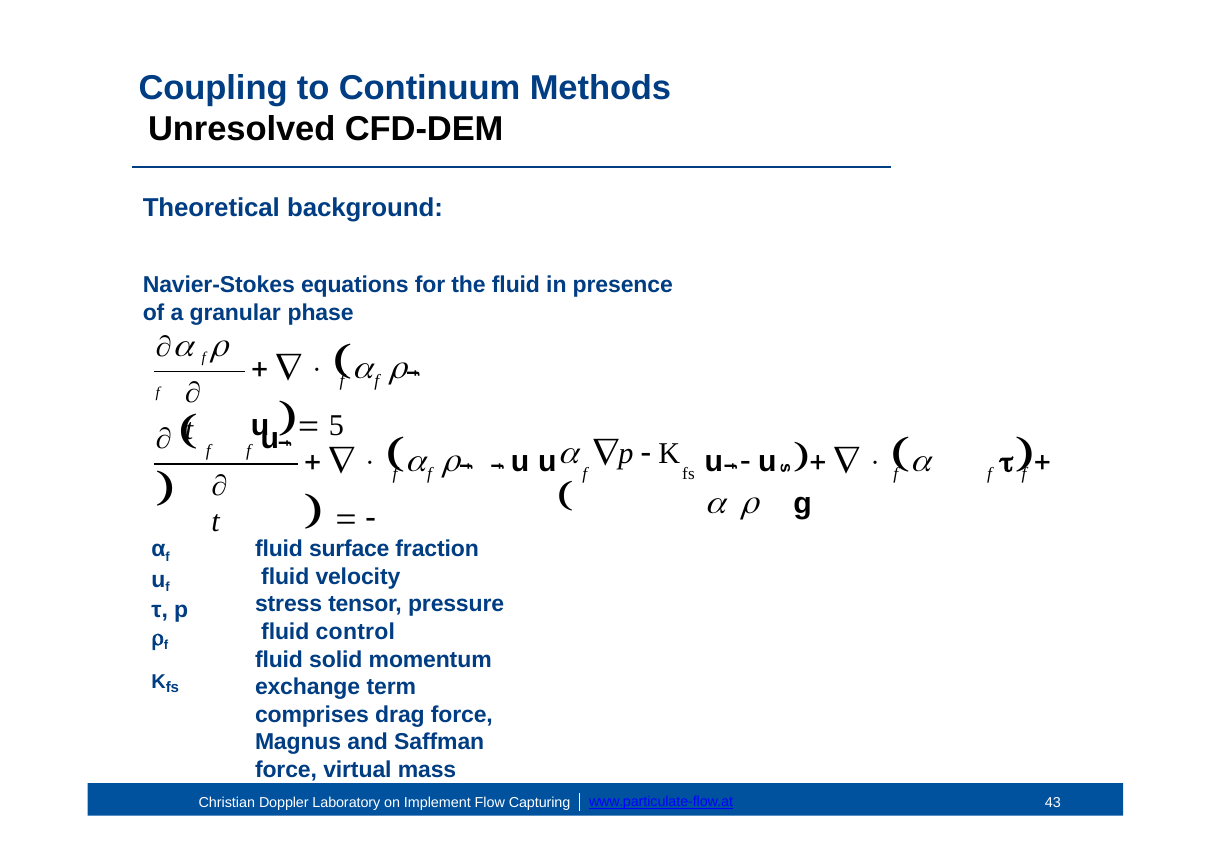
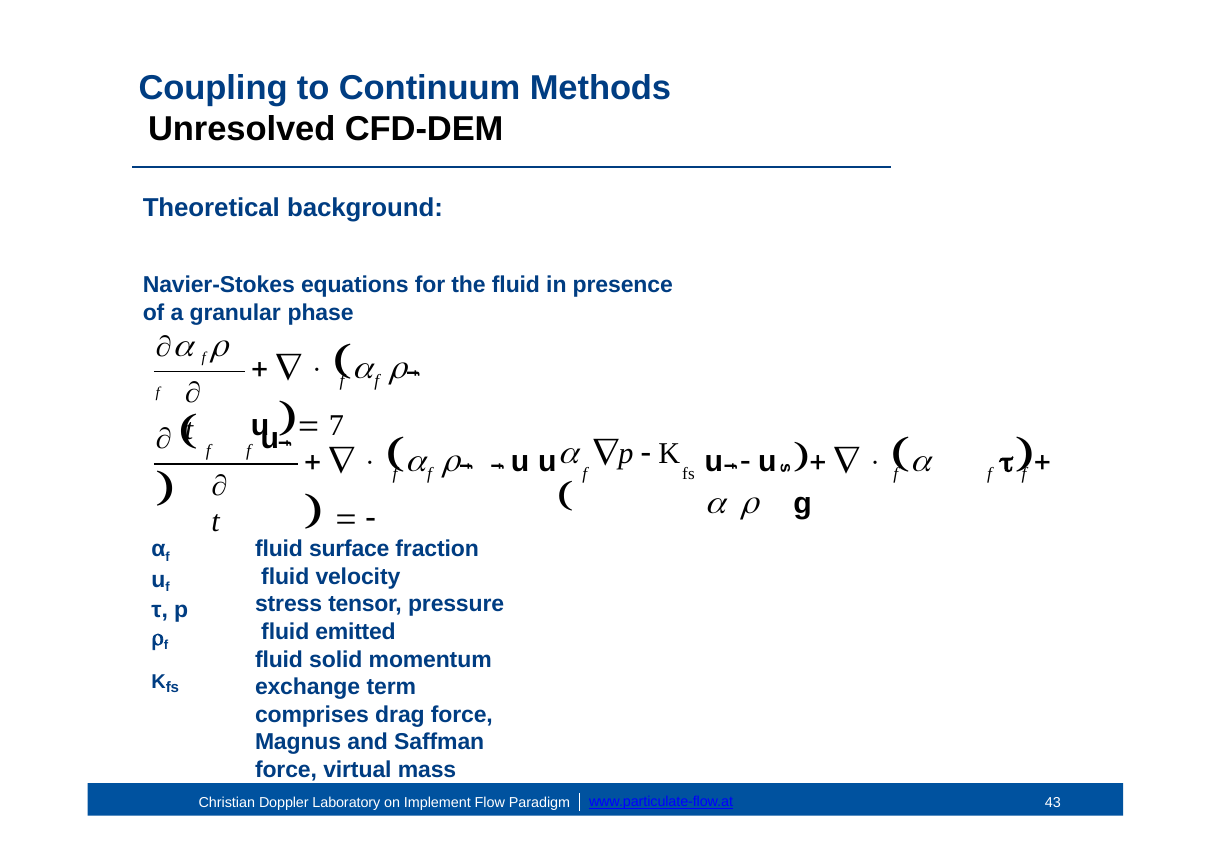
5: 5 -> 7
control: control -> emitted
Capturing: Capturing -> Paradigm
